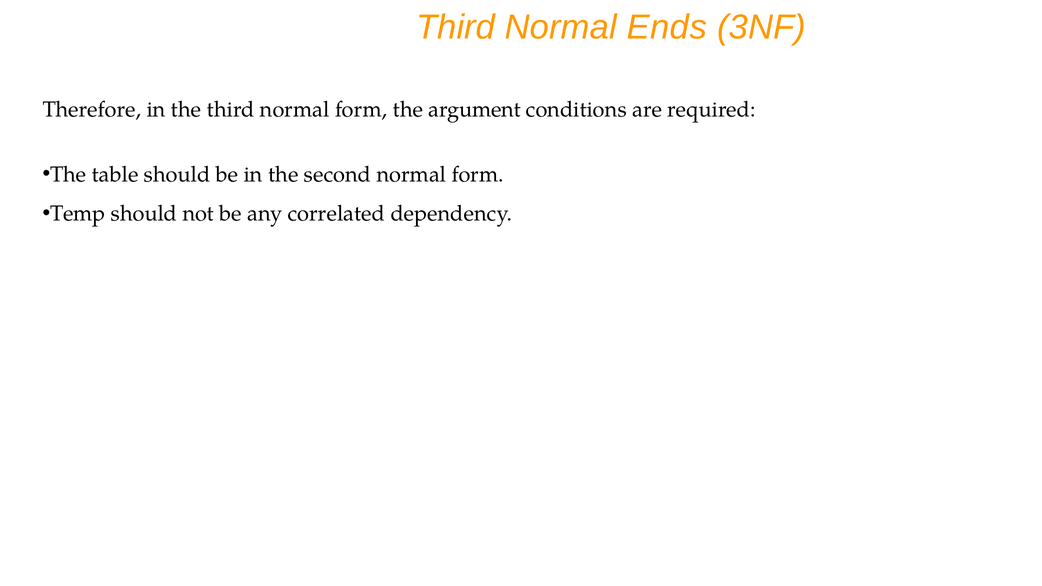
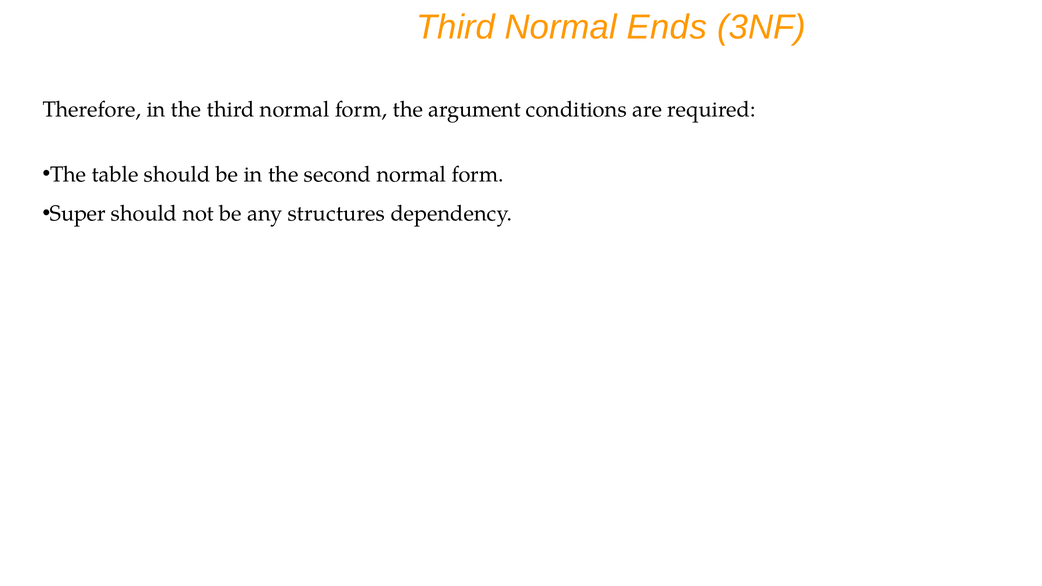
Temp: Temp -> Super
correlated: correlated -> structures
